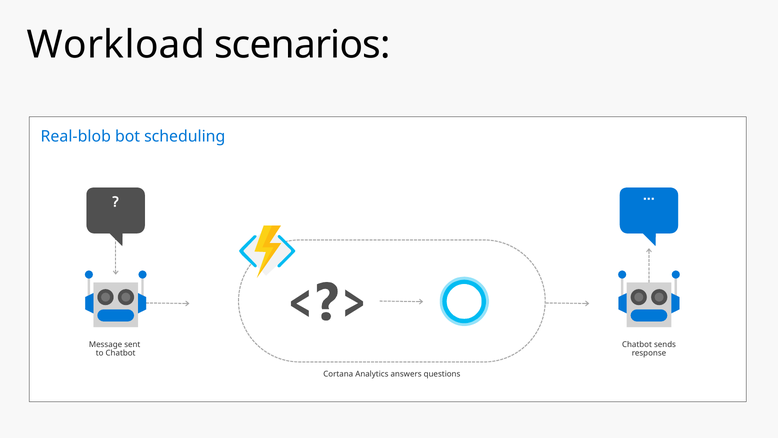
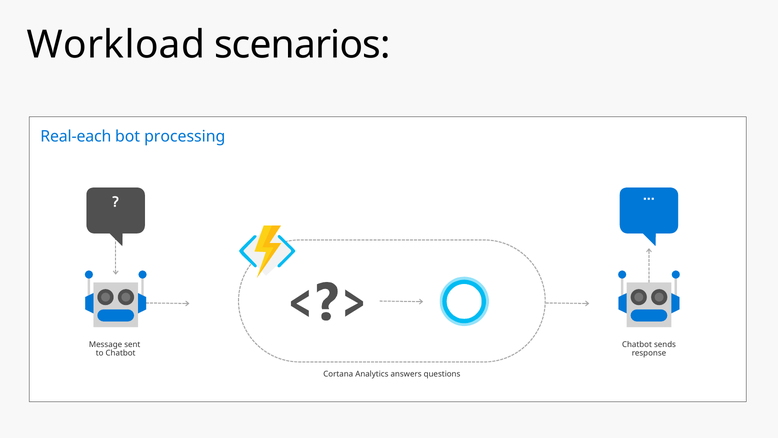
Real-blob: Real-blob -> Real-each
scheduling: scheduling -> processing
